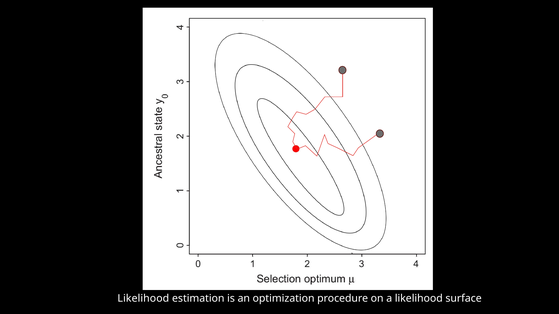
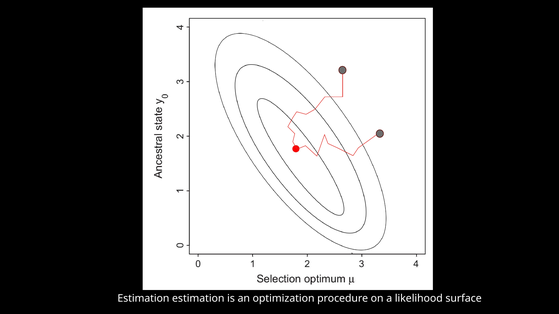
Likelihood at (143, 299): Likelihood -> Estimation
